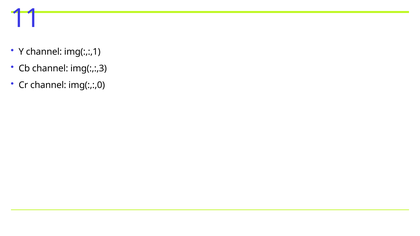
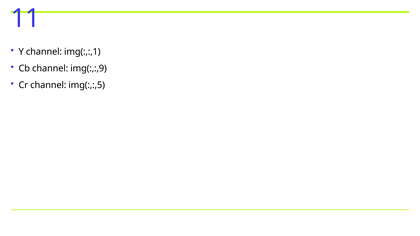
img(:,:,3: img(:,:,3 -> img(:,:,9
img(:,:,0: img(:,:,0 -> img(:,:,5
